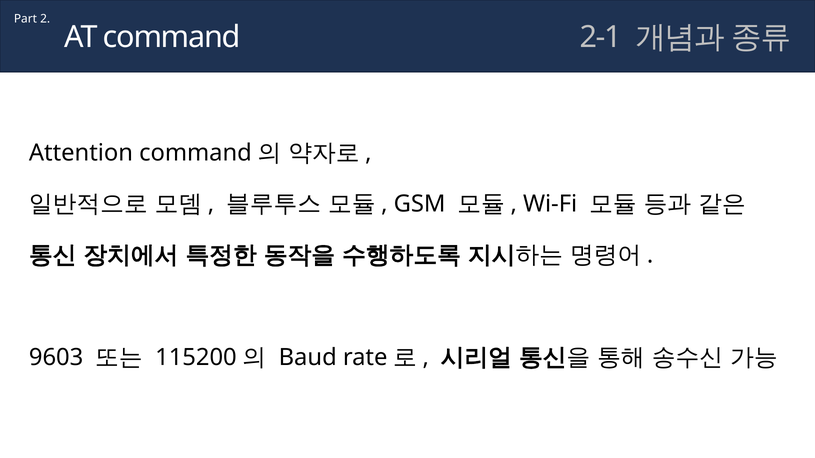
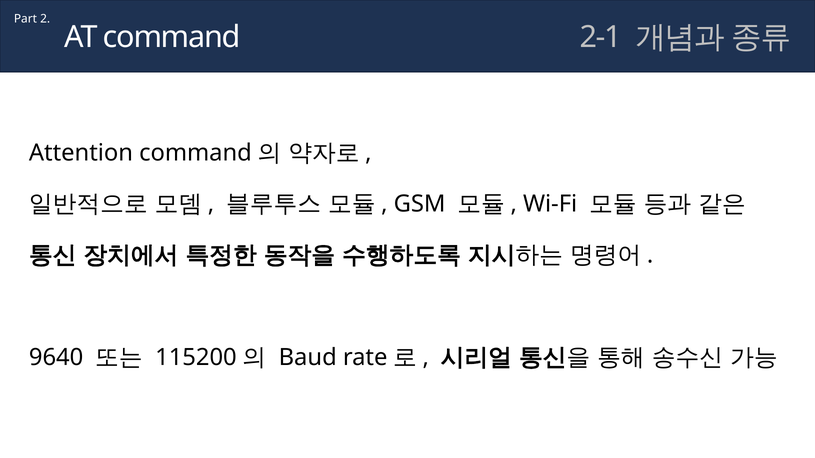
9603: 9603 -> 9640
